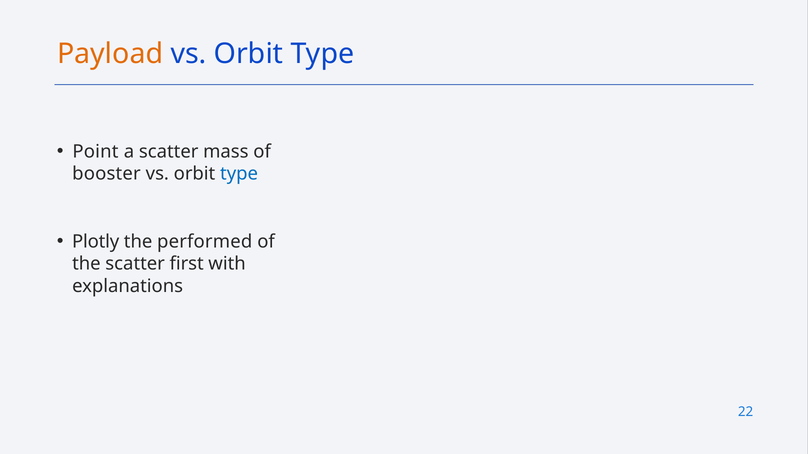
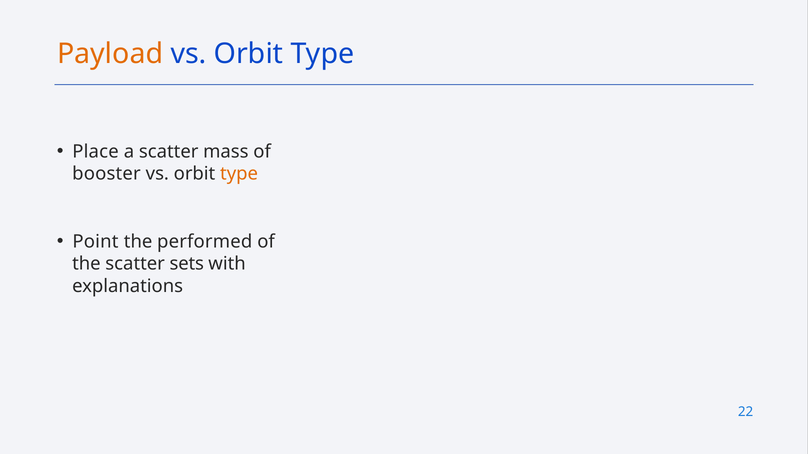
Point: Point -> Place
type at (239, 174) colour: blue -> orange
Plotly: Plotly -> Point
first: first -> sets
